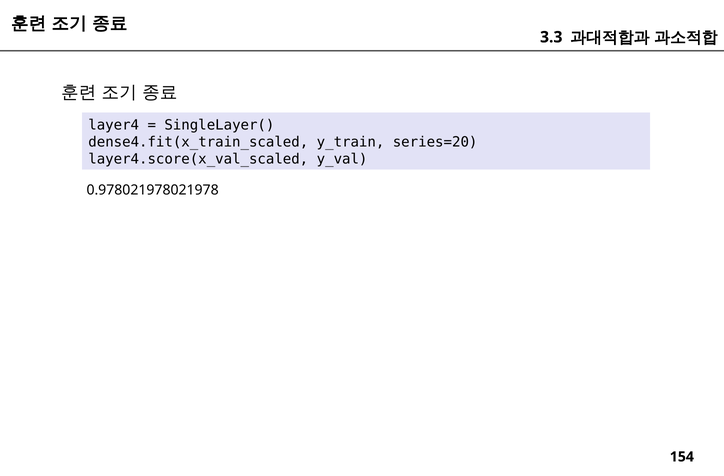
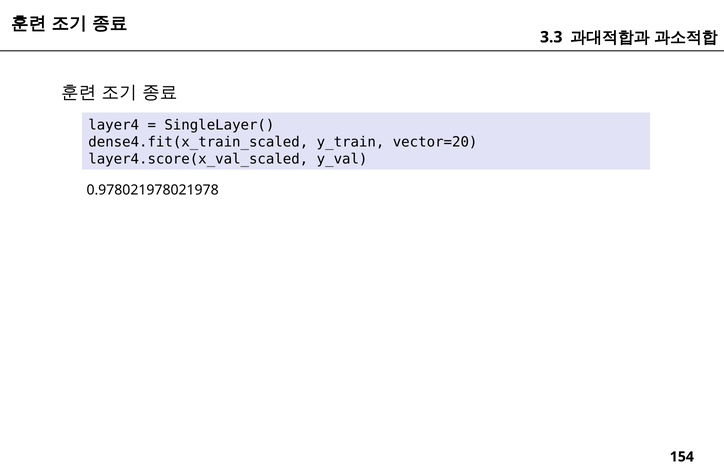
series=20: series=20 -> vector=20
